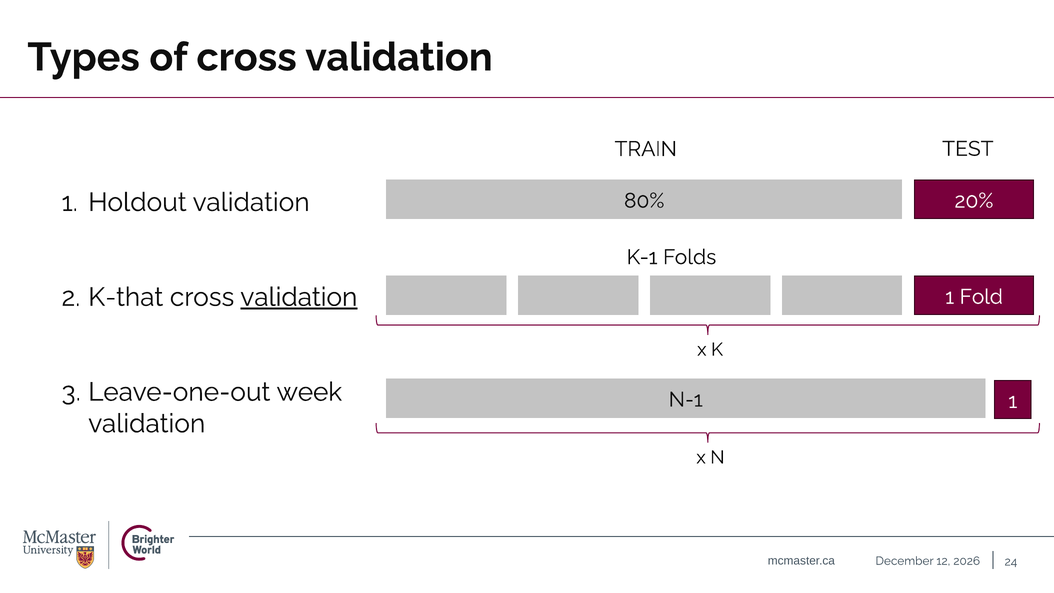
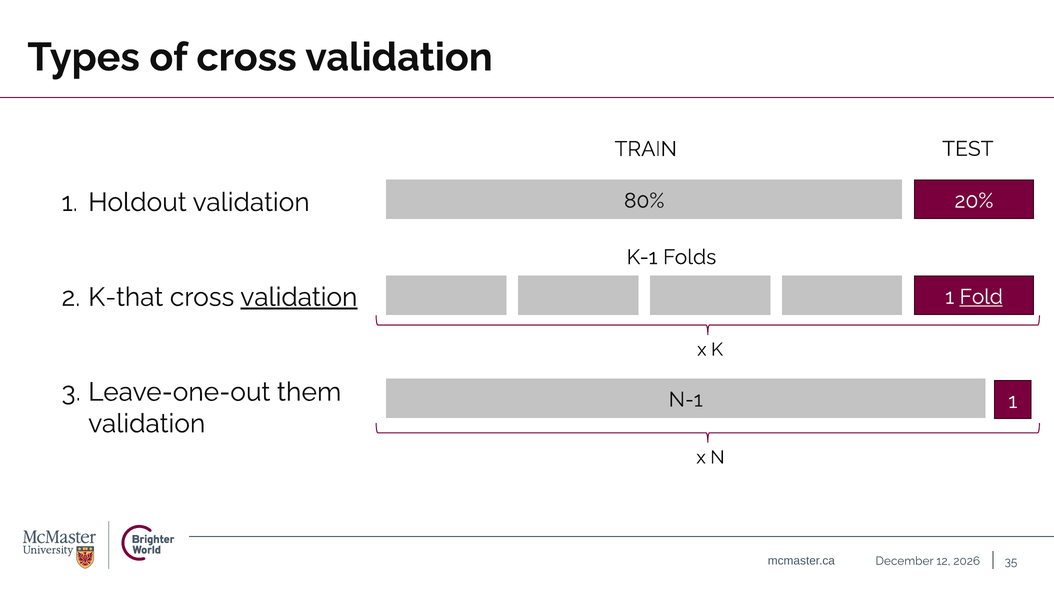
Fold underline: none -> present
week: week -> them
24: 24 -> 35
